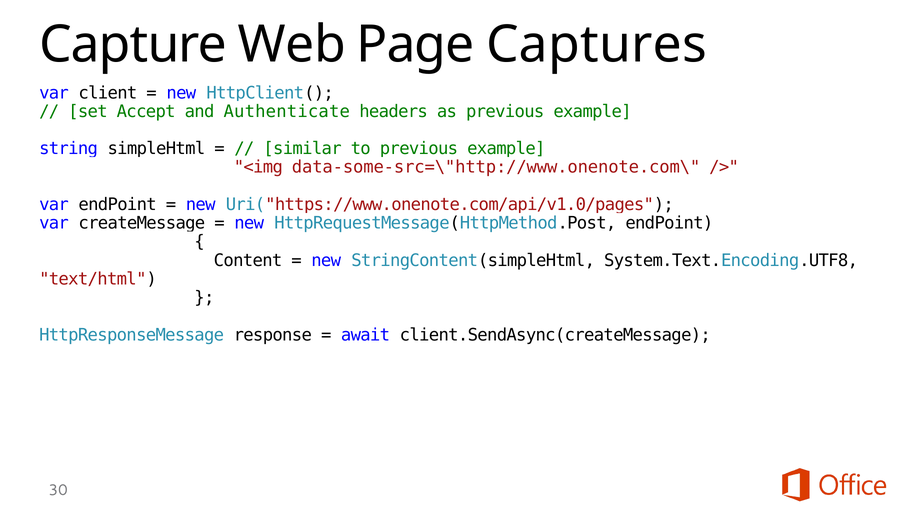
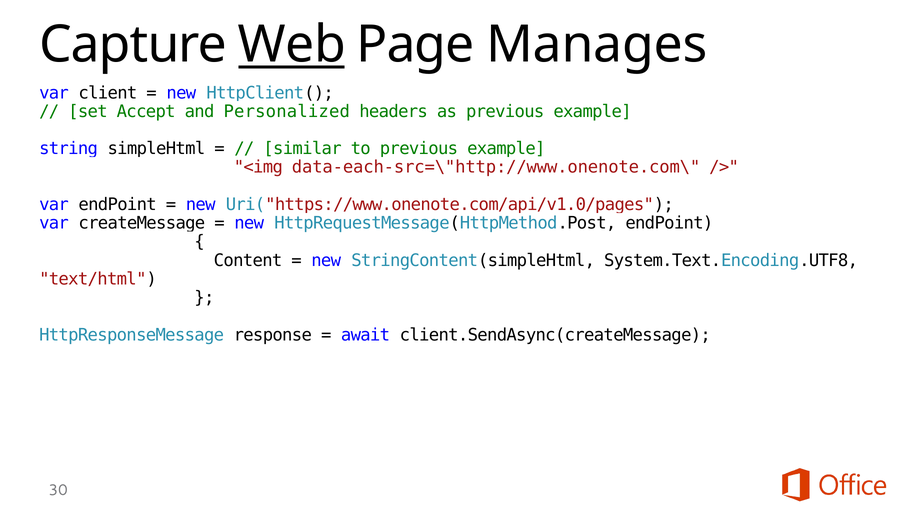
Web underline: none -> present
Captures: Captures -> Manages
Authenticate: Authenticate -> Personalized
data-some-src=\"http://www.onenote.com\: data-some-src=\"http://www.onenote.com\ -> data-each-src=\"http://www.onenote.com\
